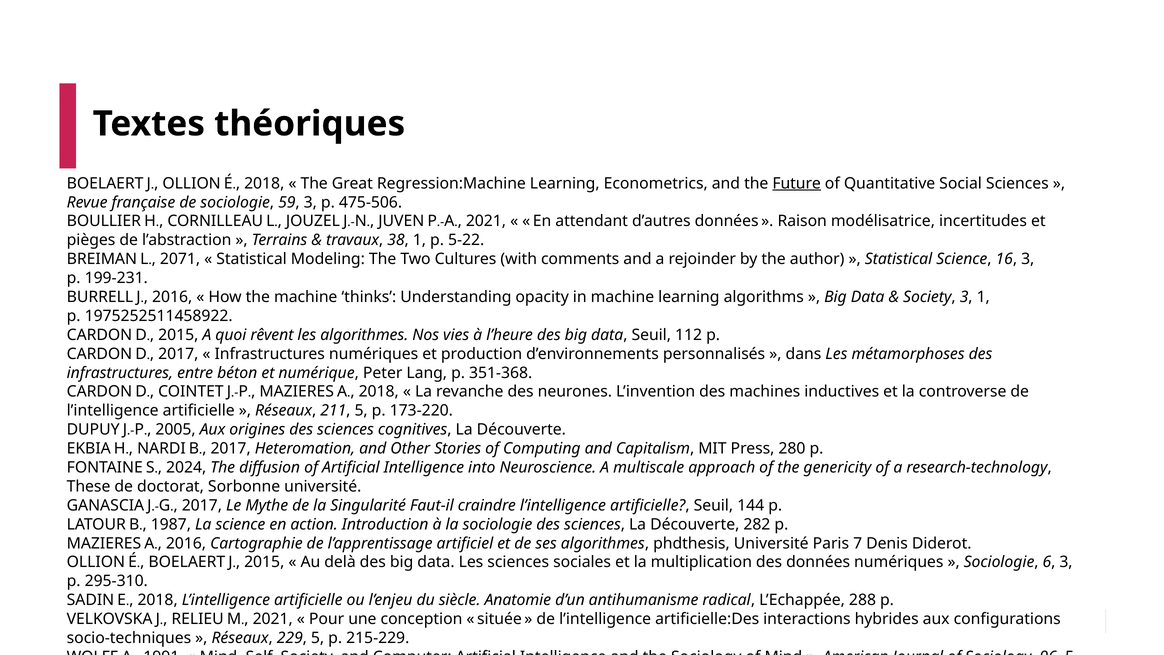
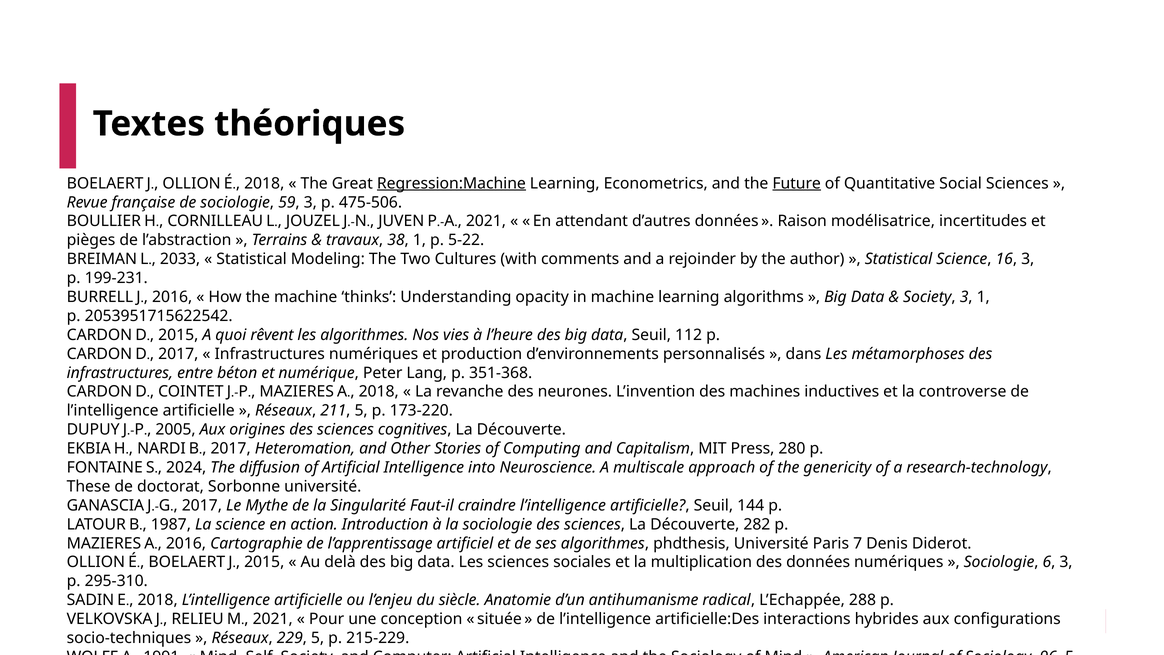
Regression:Machine underline: none -> present
2071: 2071 -> 2033
1975252511458922: 1975252511458922 -> 2053951715622542
